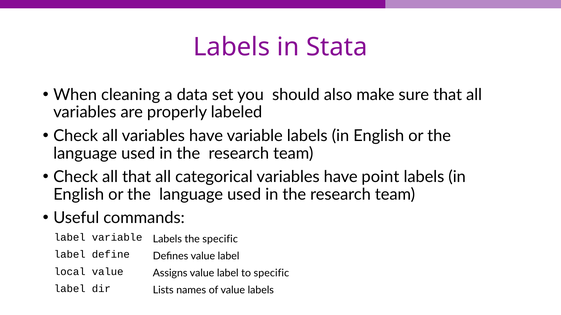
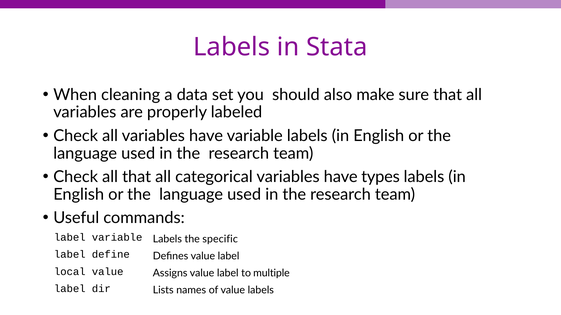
point: point -> types
to specific: specific -> multiple
